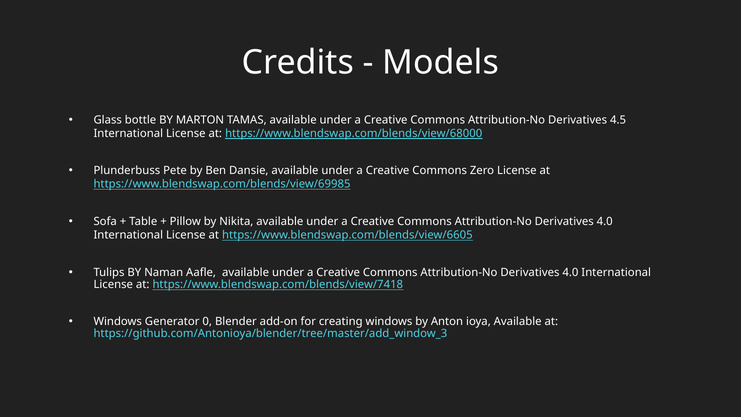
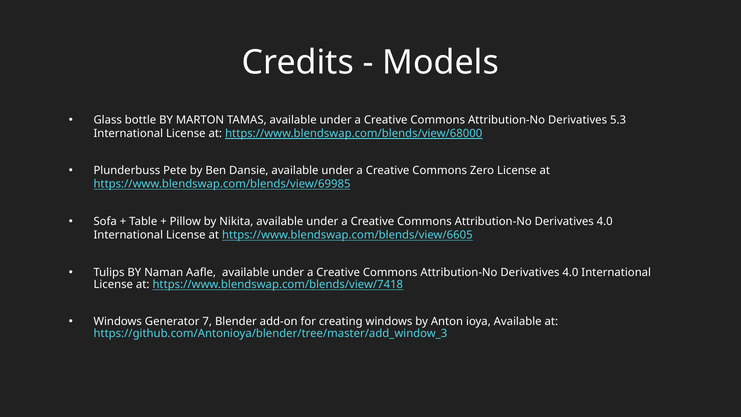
4.5: 4.5 -> 5.3
0: 0 -> 7
